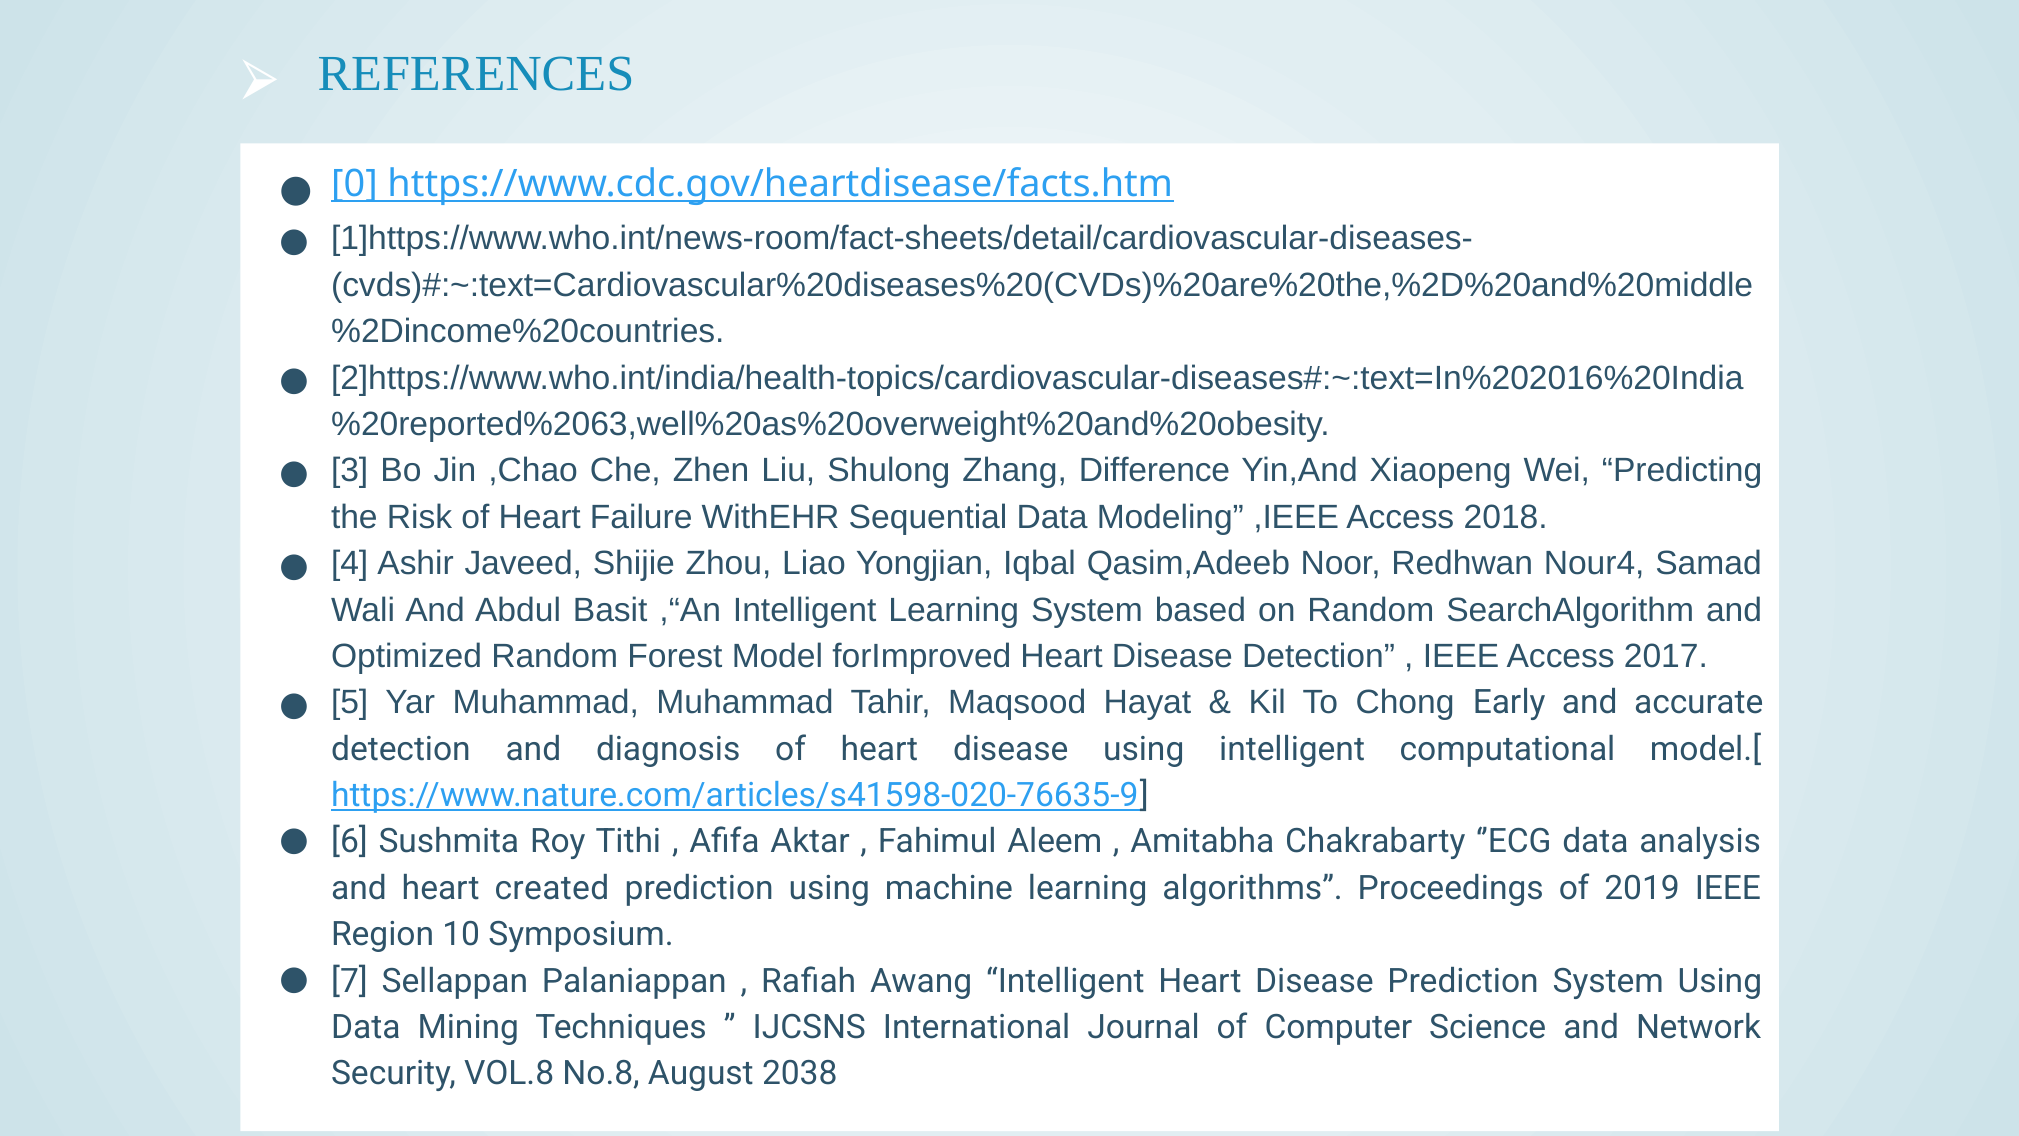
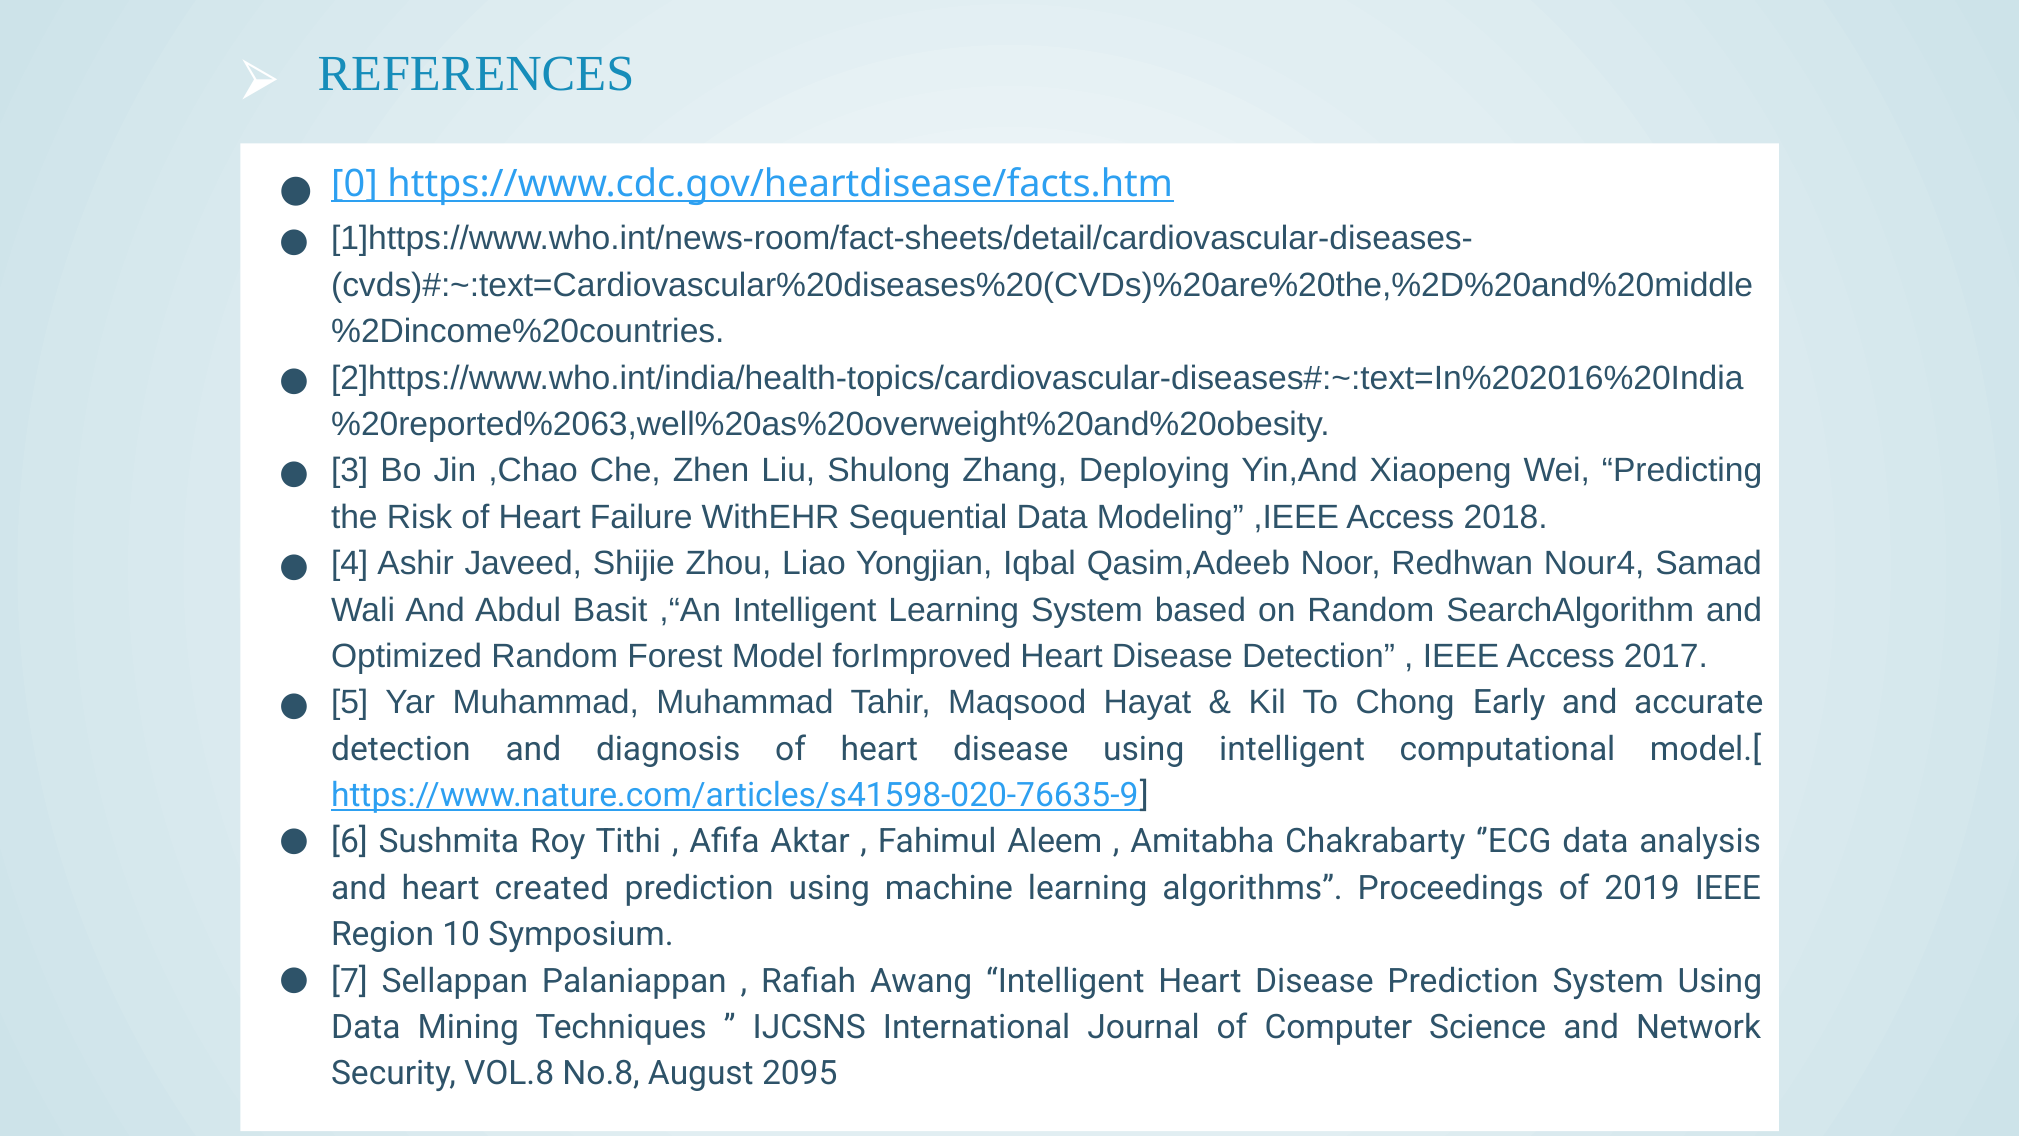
Difference: Difference -> Deploying
2038: 2038 -> 2095
